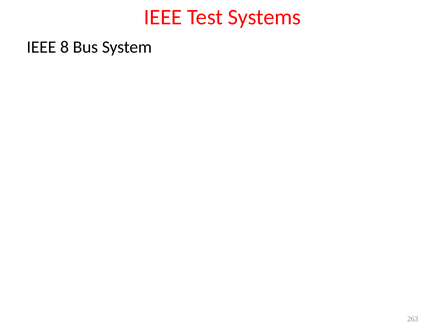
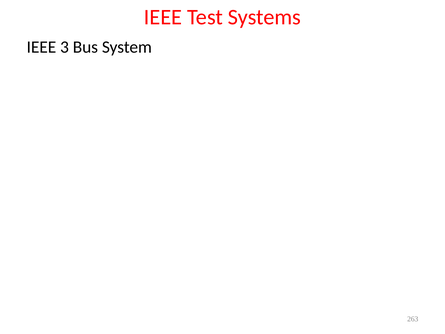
8: 8 -> 3
